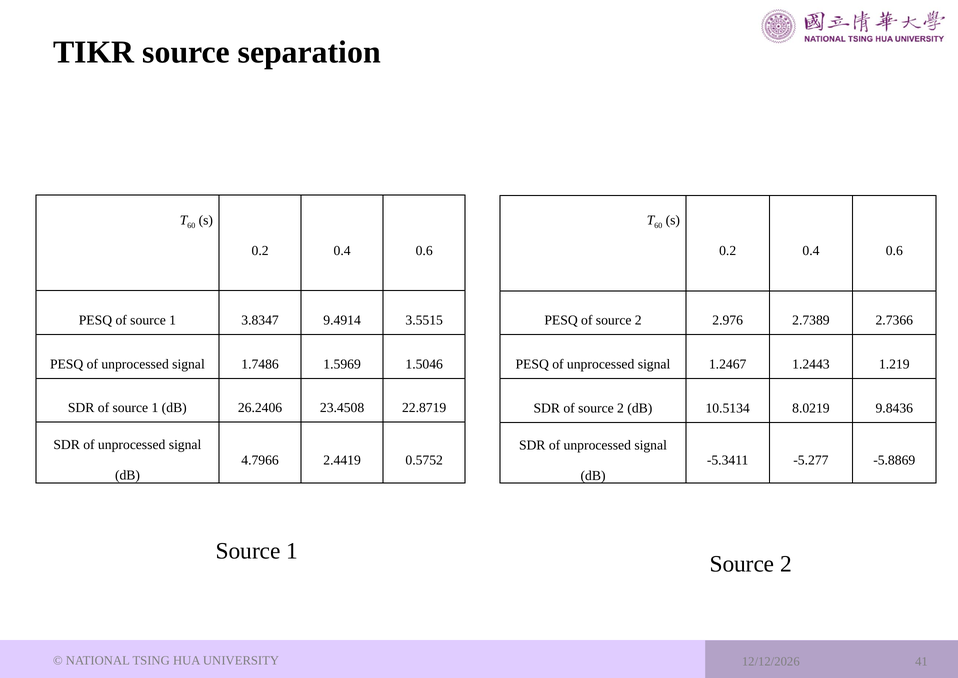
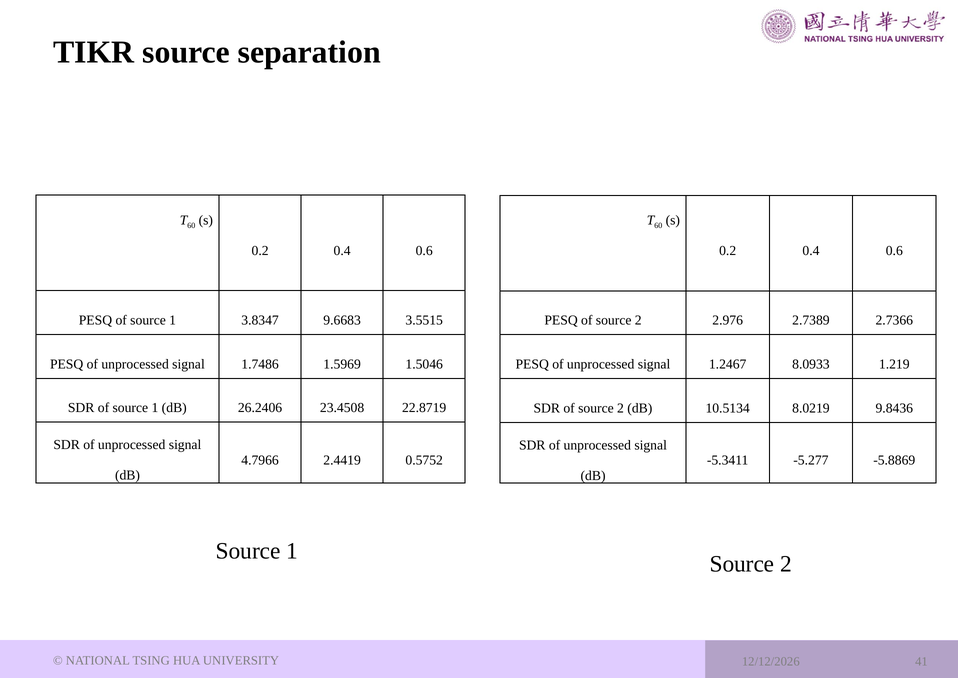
9.4914: 9.4914 -> 9.6683
1.2443: 1.2443 -> 8.0933
